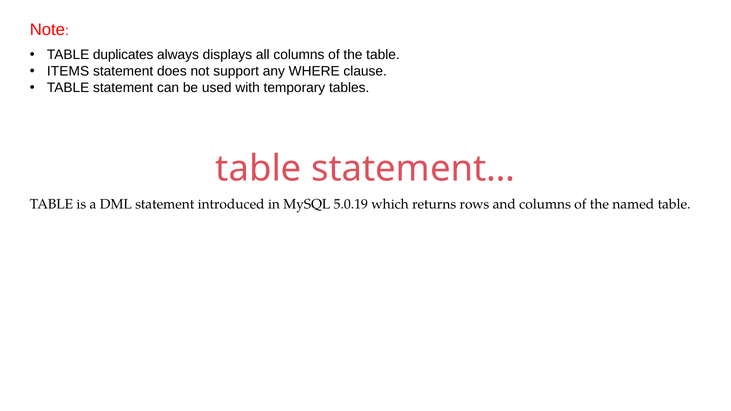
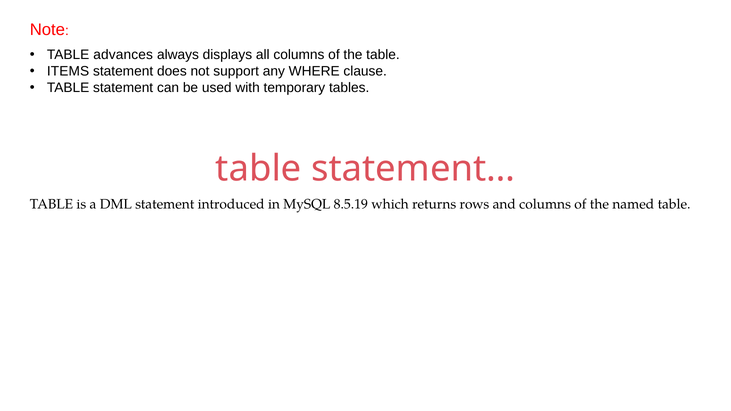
duplicates: duplicates -> advances
5.0.19: 5.0.19 -> 8.5.19
